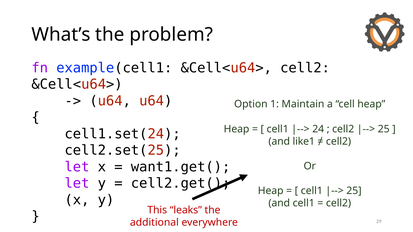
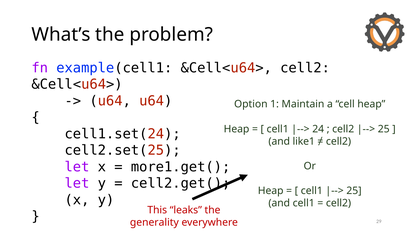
want1.get(: want1.get( -> more1.get(
additional: additional -> generality
